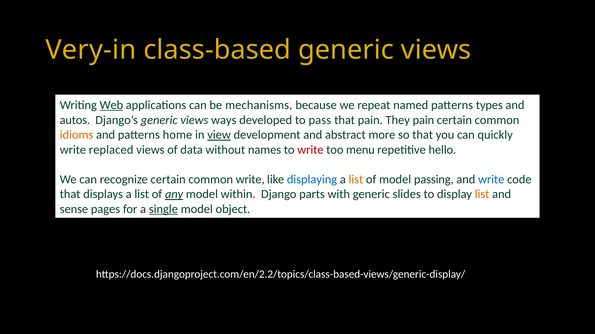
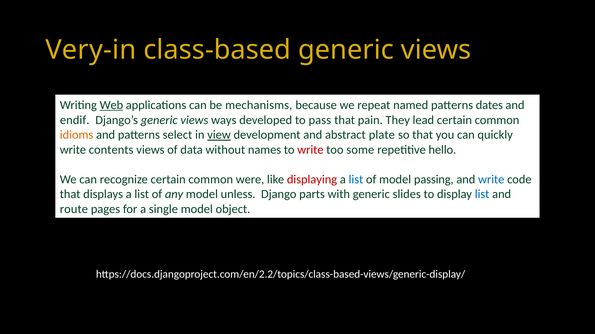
types: types -> dates
autos: autos -> endif
They pain: pain -> lead
home: home -> select
more: more -> plate
replaced: replaced -> contents
menu: menu -> some
common write: write -> were
displaying colour: blue -> red
list at (356, 180) colour: orange -> blue
any underline: present -> none
within: within -> unless
list at (482, 195) colour: orange -> blue
sense: sense -> route
single underline: present -> none
